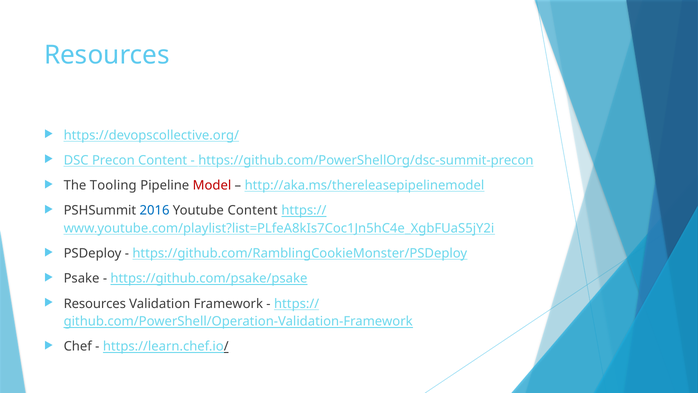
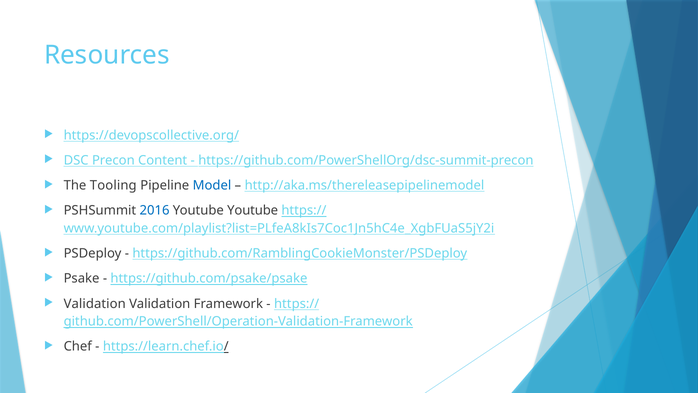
Model colour: red -> blue
Youtube Content: Content -> Youtube
Resources at (95, 303): Resources -> Validation
